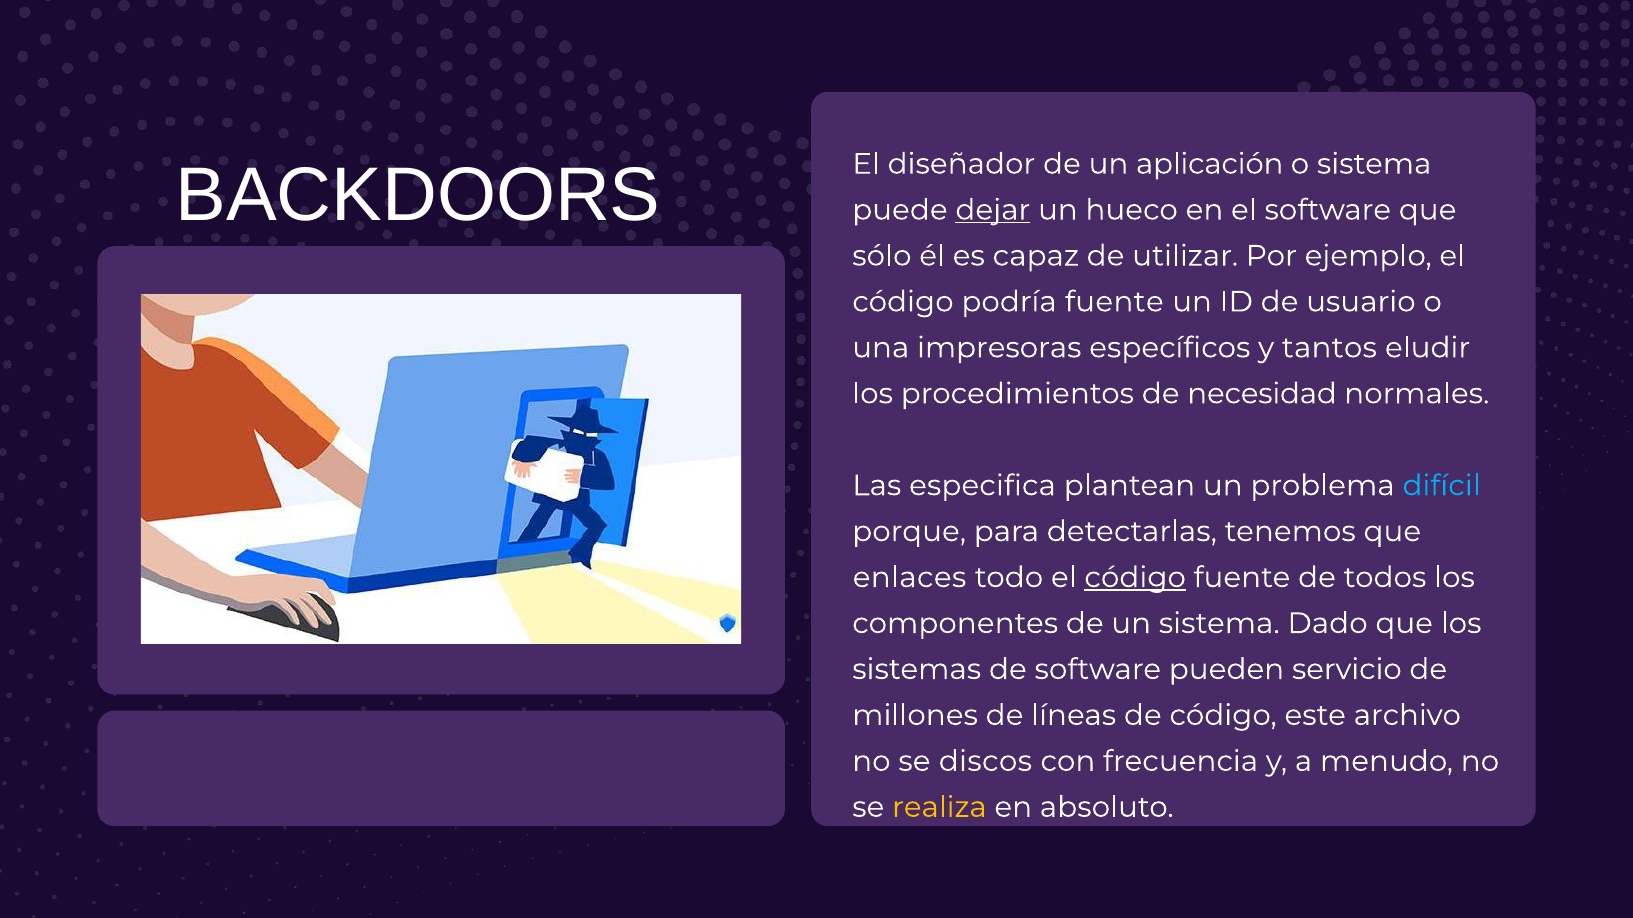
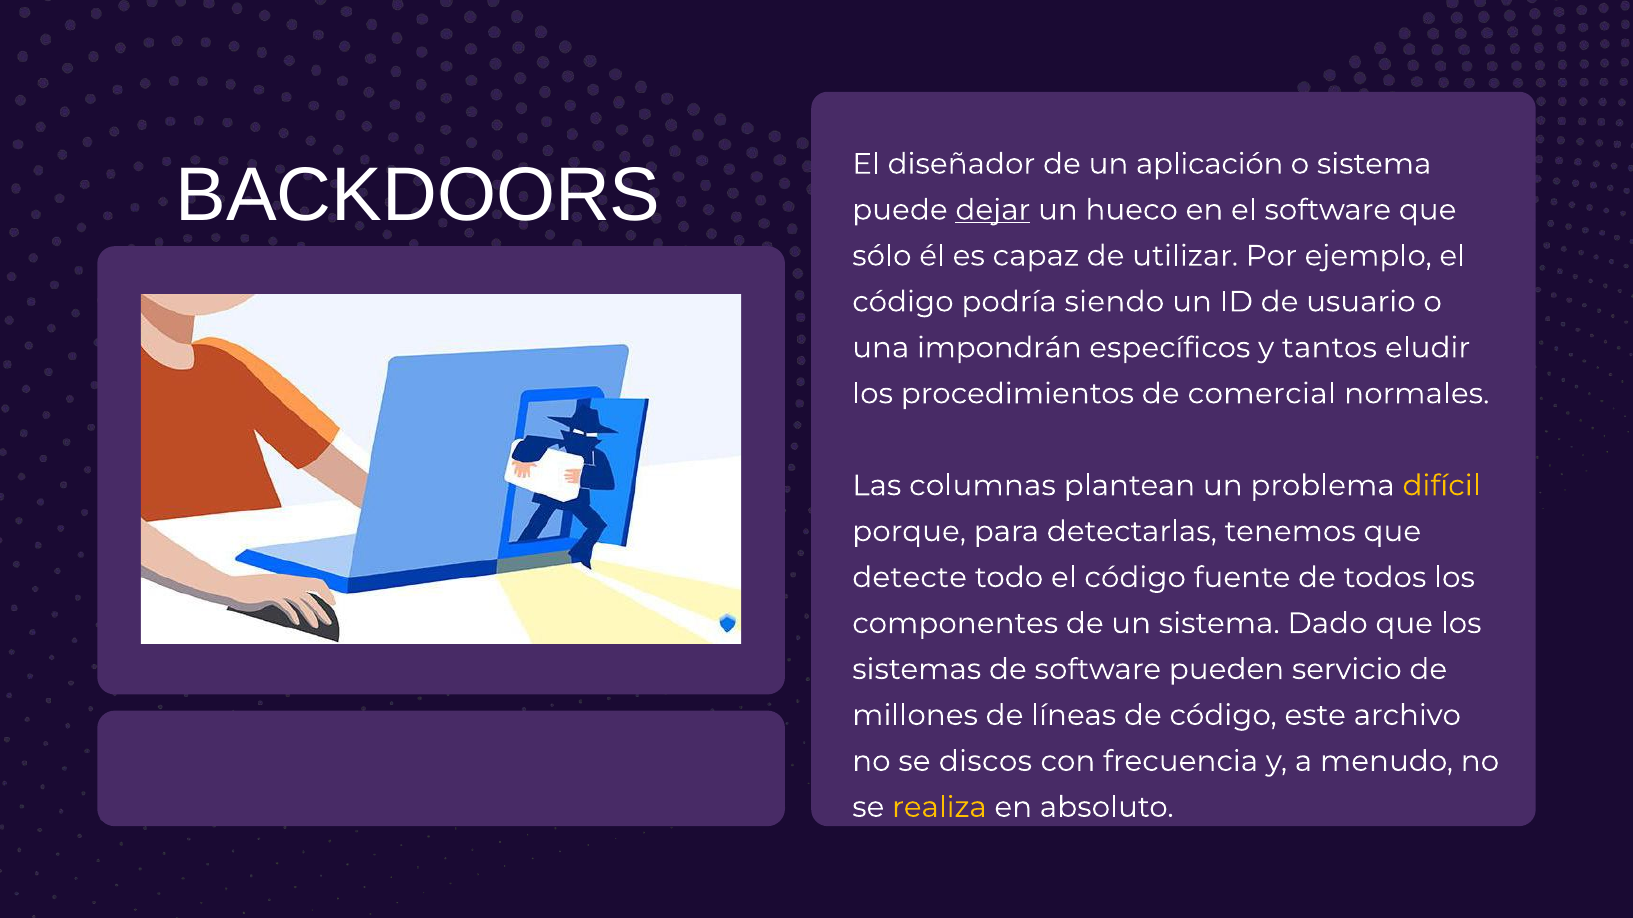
podría fuente: fuente -> siendo
impresoras: impresoras -> impondrán
necesidad: necesidad -> comercial
especifica: especifica -> columnas
difícil colour: light blue -> yellow
enlaces: enlaces -> detecte
código at (1135, 578) underline: present -> none
